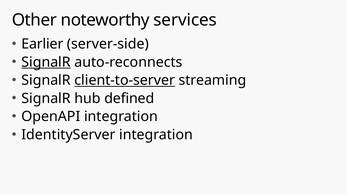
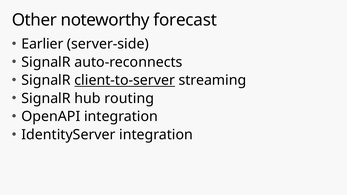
services: services -> forecast
SignalR at (46, 62) underline: present -> none
defined: defined -> routing
